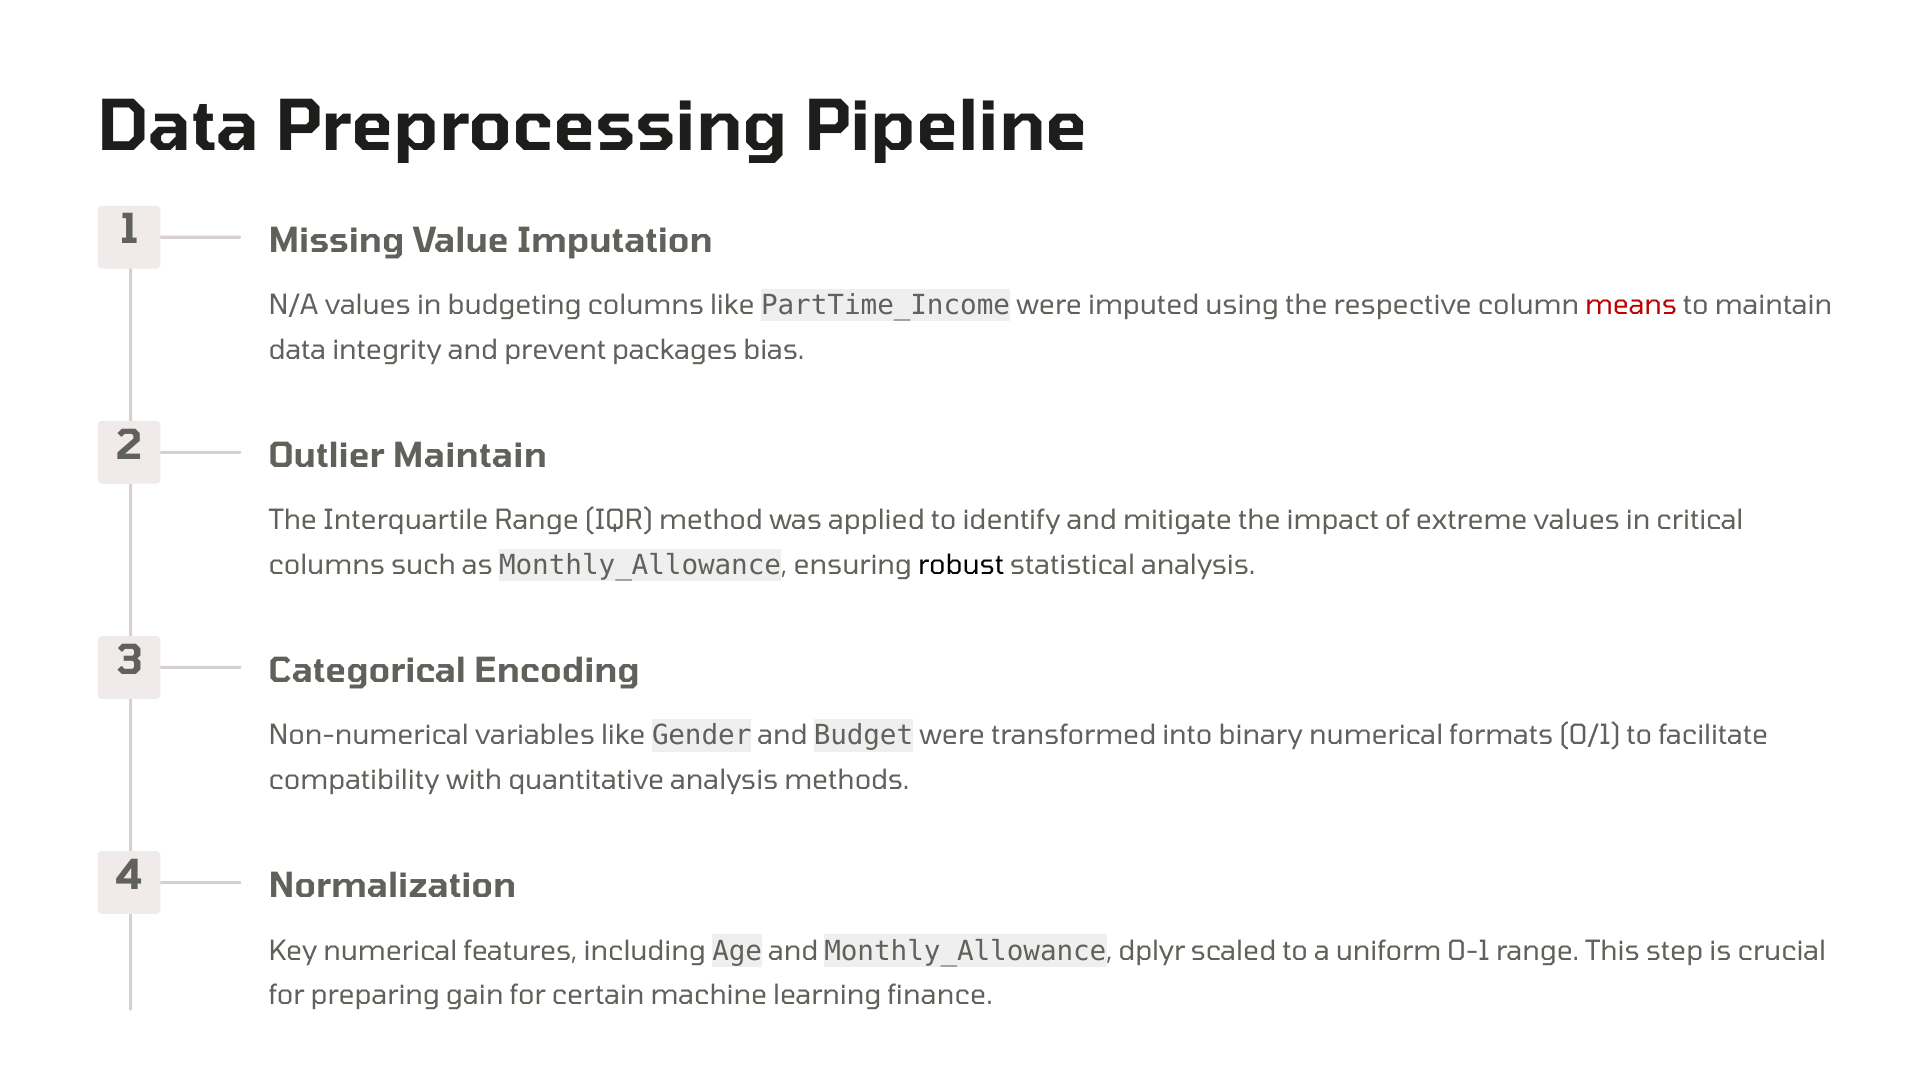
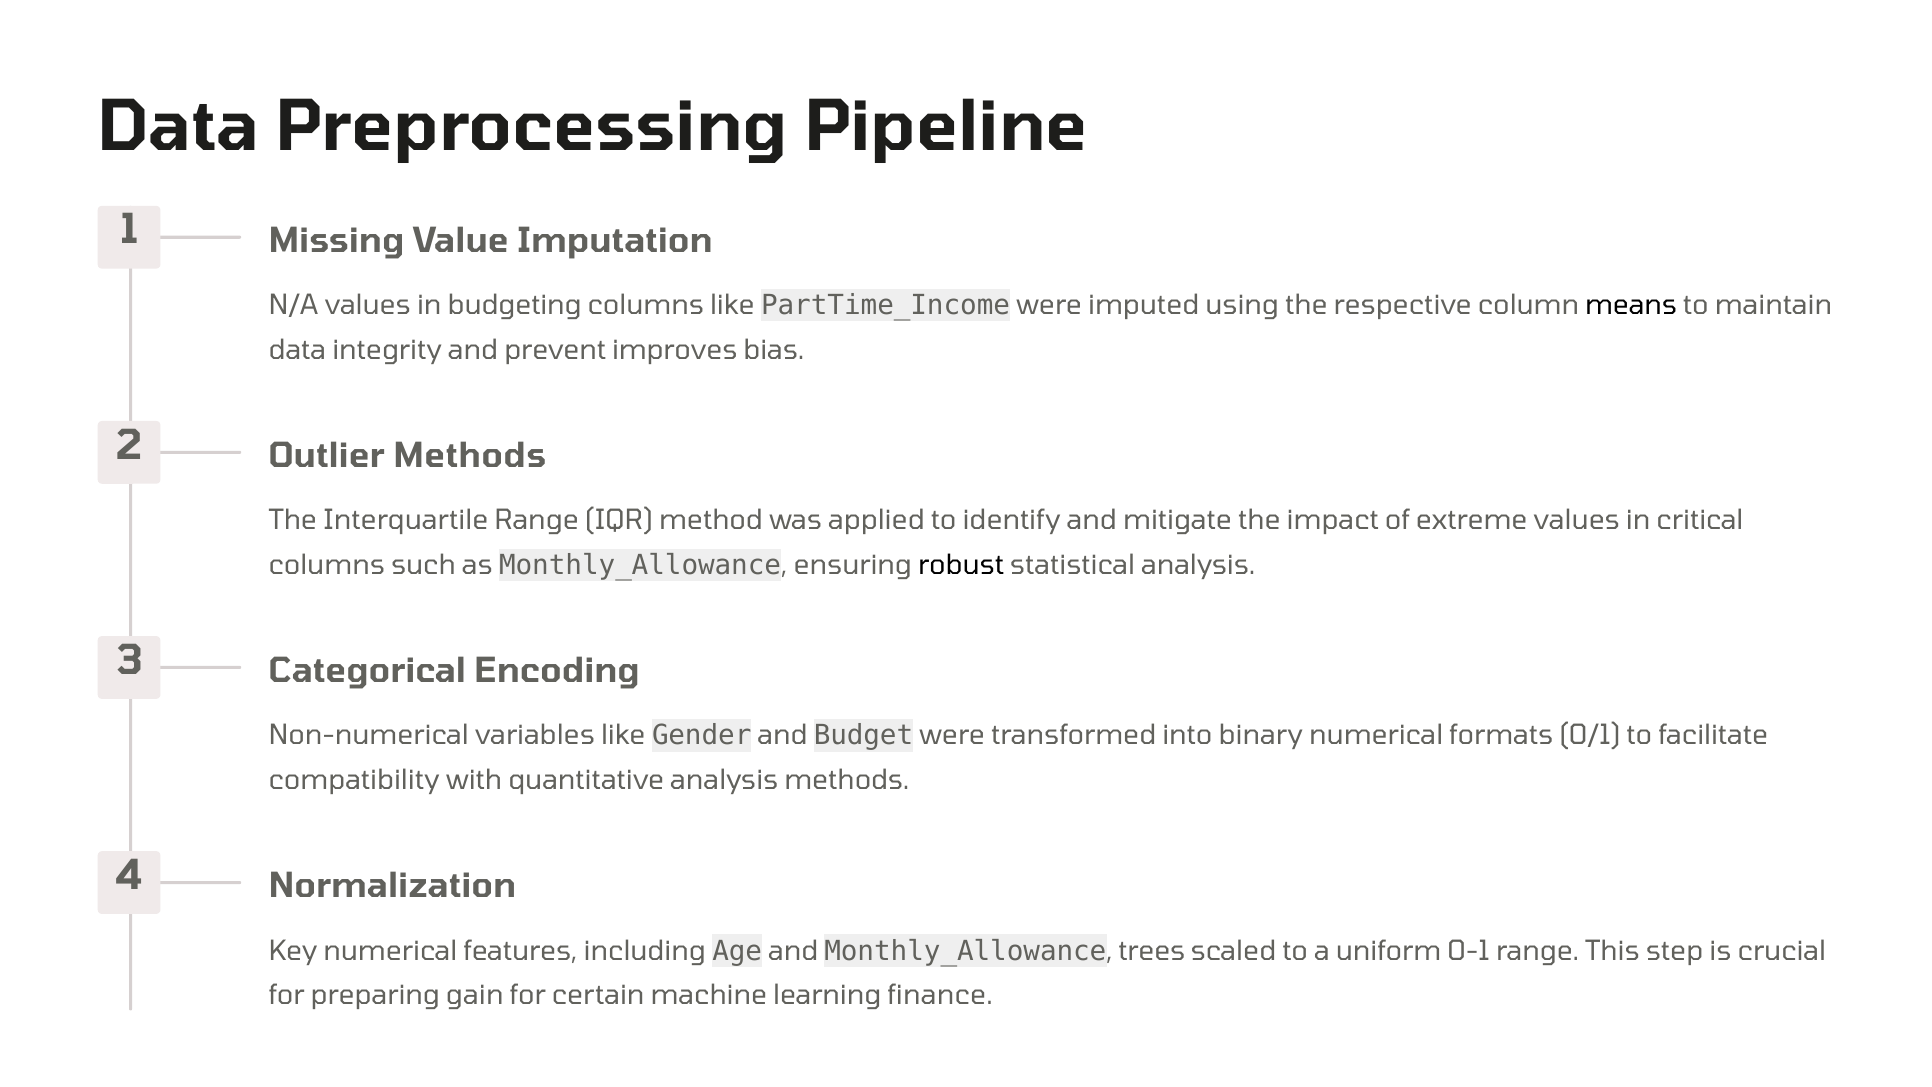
means colour: red -> black
packages: packages -> improves
Outlier Maintain: Maintain -> Methods
dplyr: dplyr -> trees
